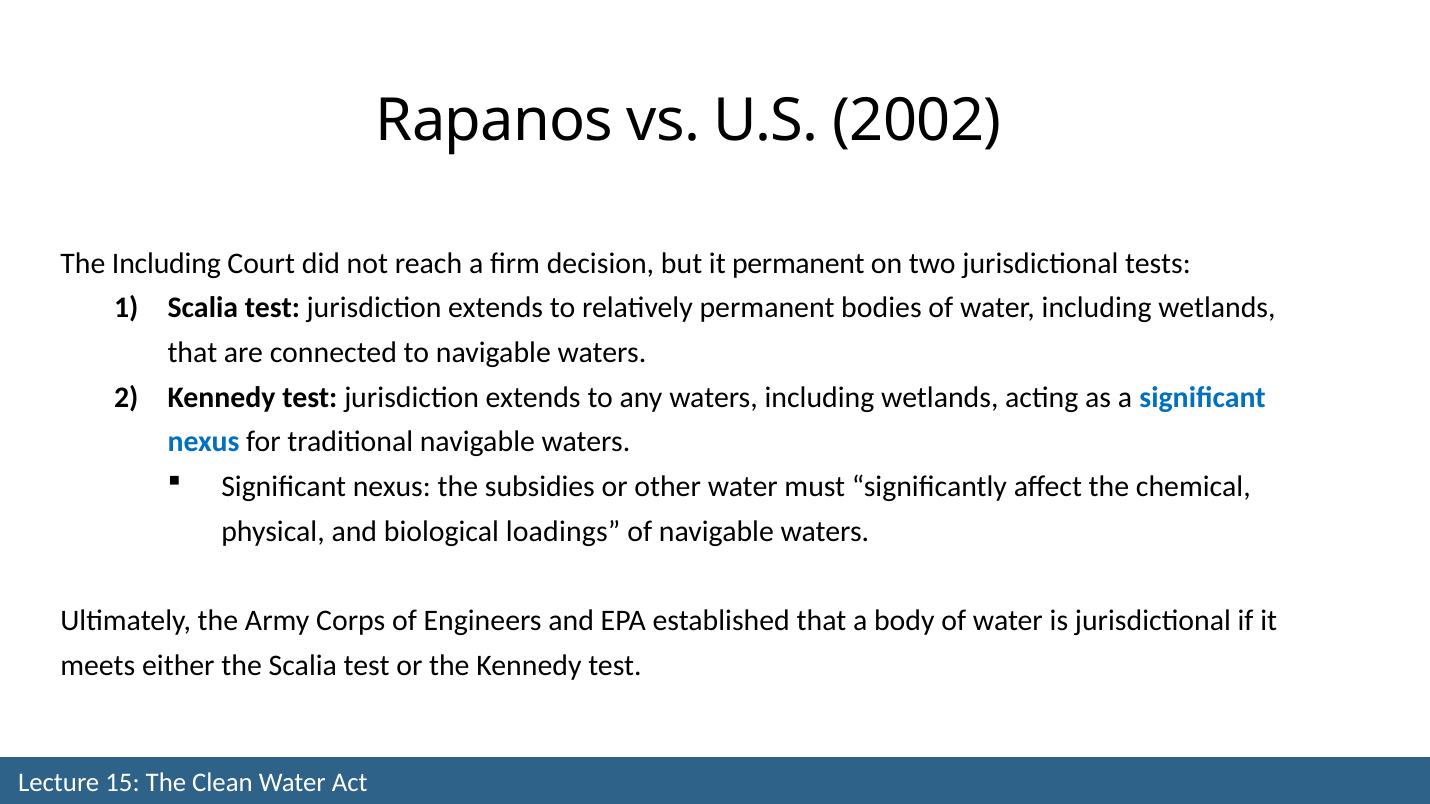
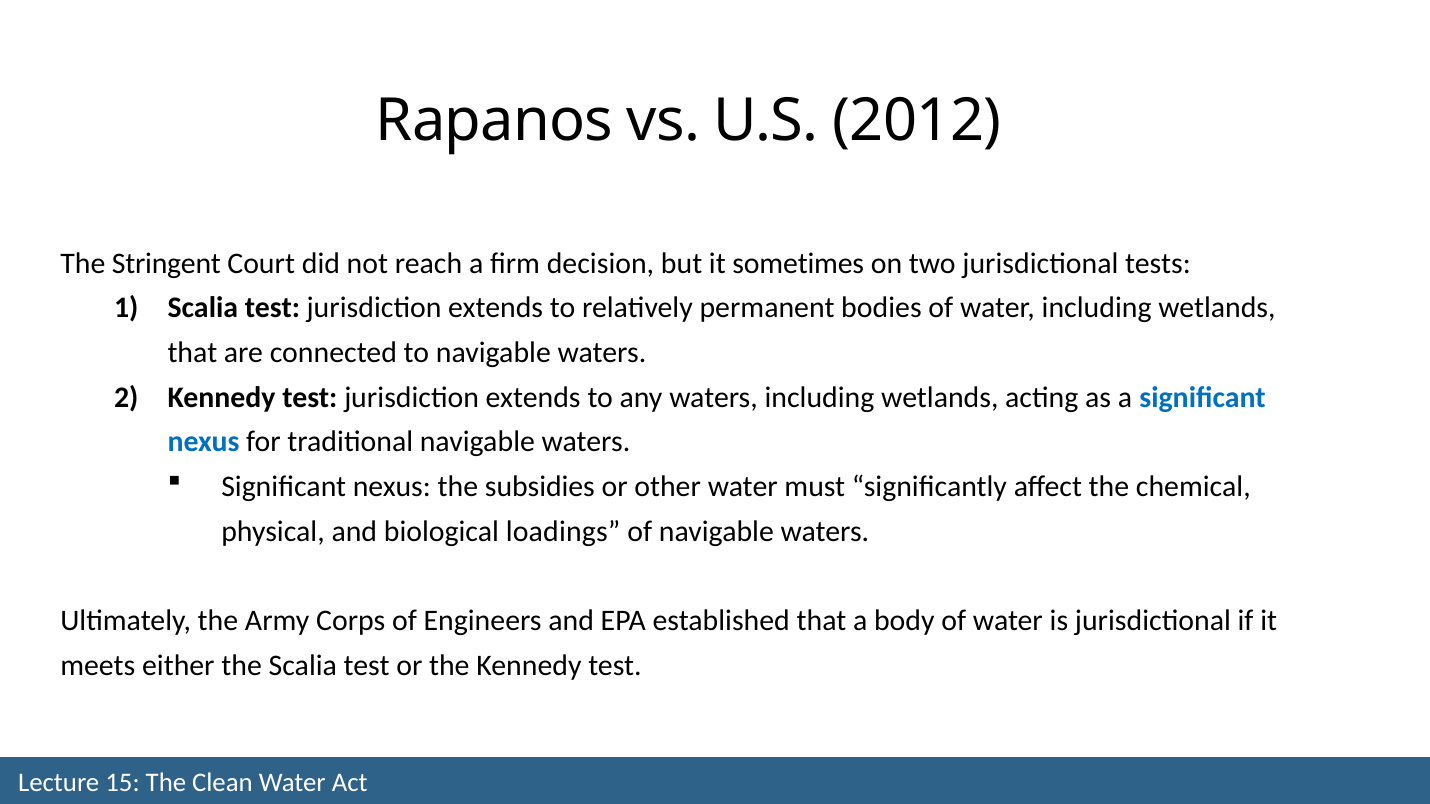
2002: 2002 -> 2012
The Including: Including -> Stringent
it permanent: permanent -> sometimes
